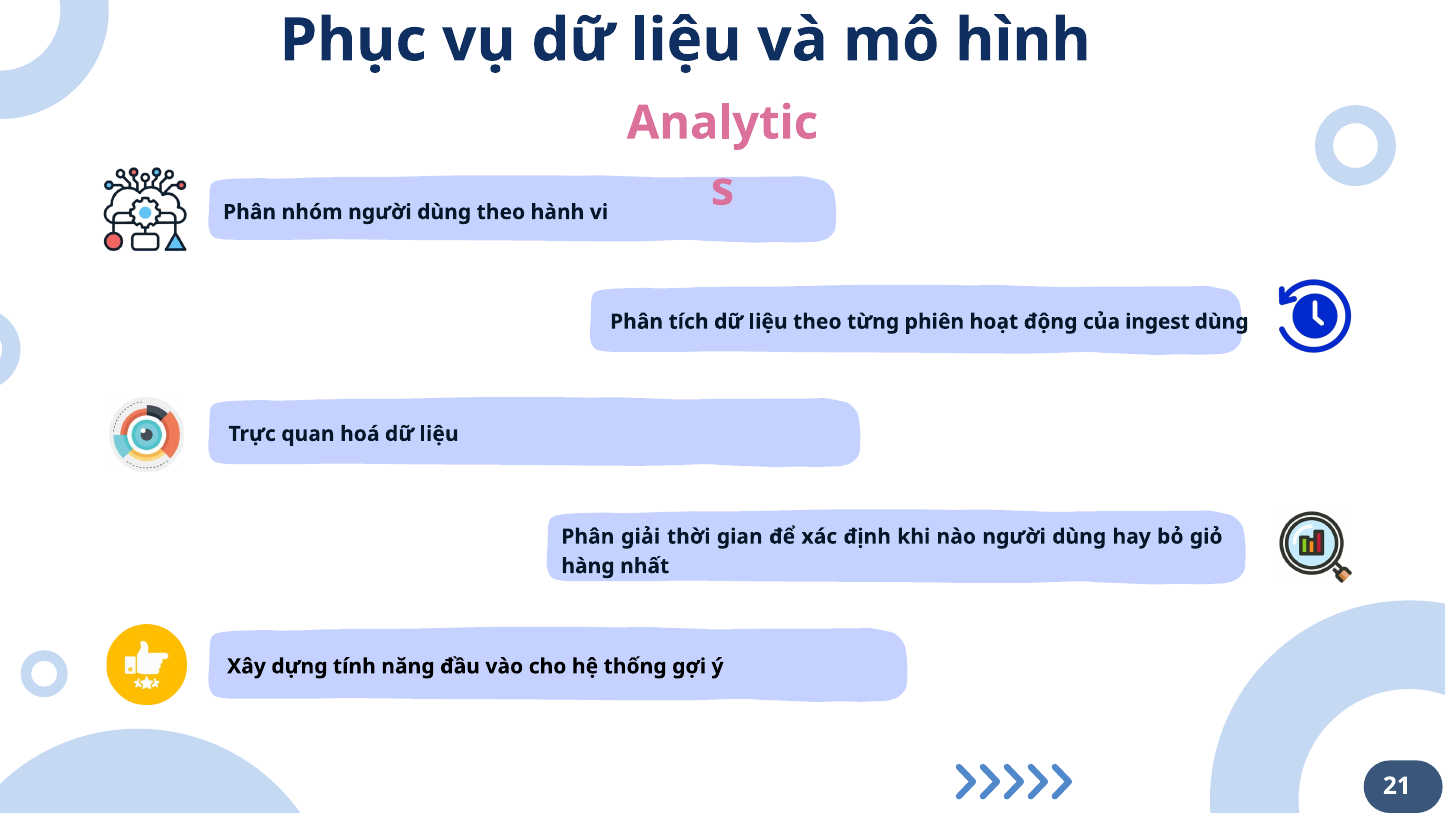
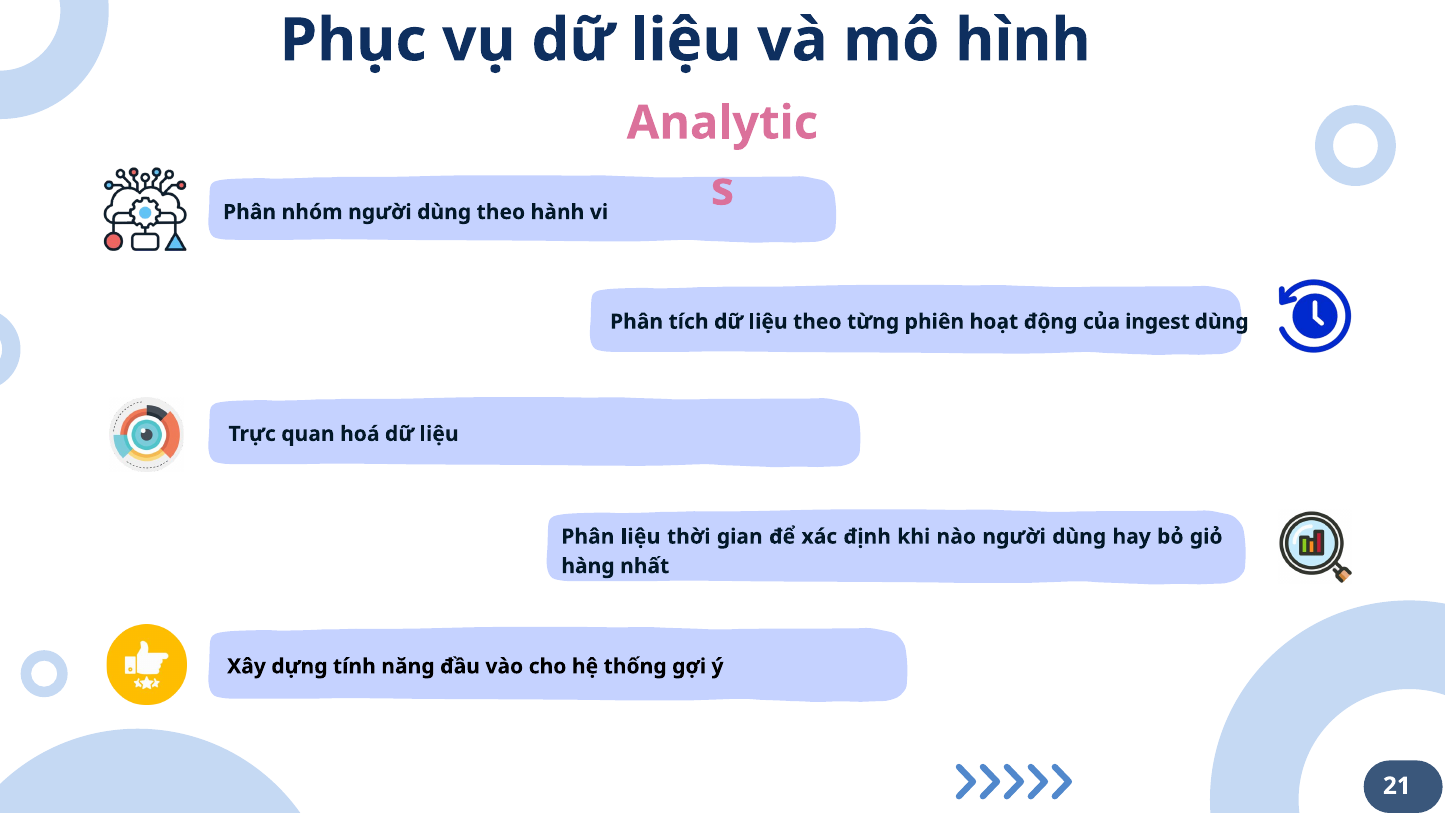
Phân giải: giải -> liệu
